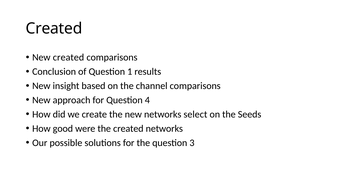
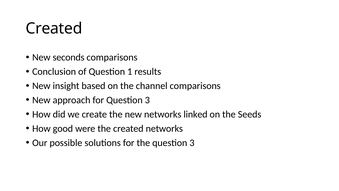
New created: created -> seconds
for Question 4: 4 -> 3
select: select -> linked
